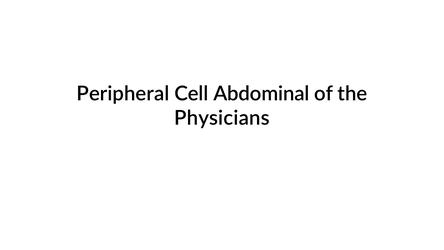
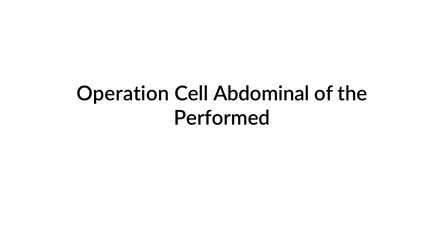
Peripheral: Peripheral -> Operation
Physicians: Physicians -> Performed
